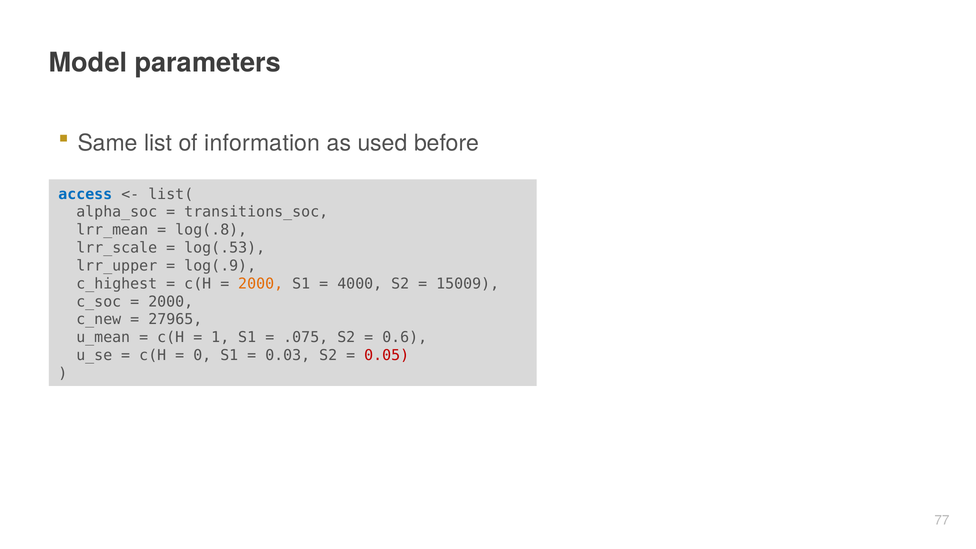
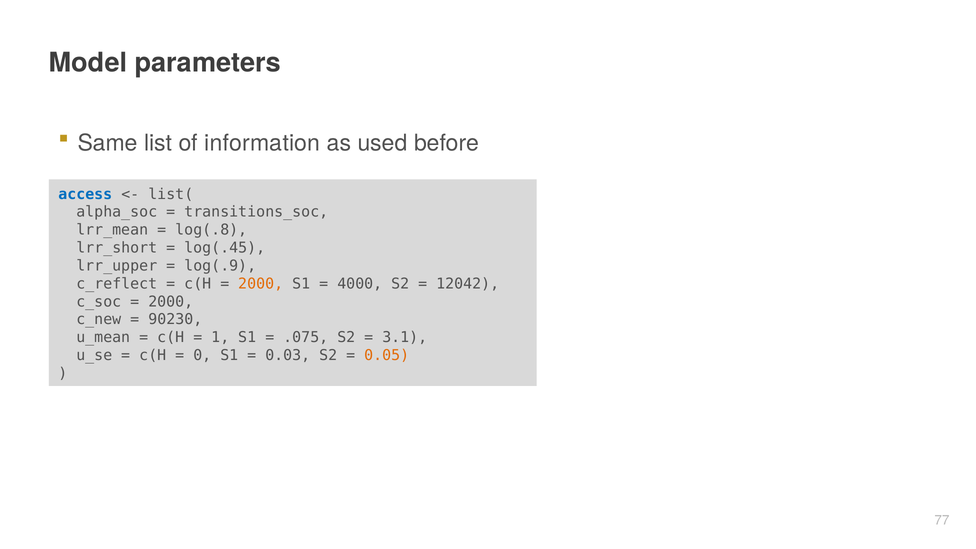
lrr_scale: lrr_scale -> lrr_short
log(.53: log(.53 -> log(.45
c_highest: c_highest -> c_reflect
15009: 15009 -> 12042
27965: 27965 -> 90230
0.6: 0.6 -> 3.1
0.05 colour: red -> orange
